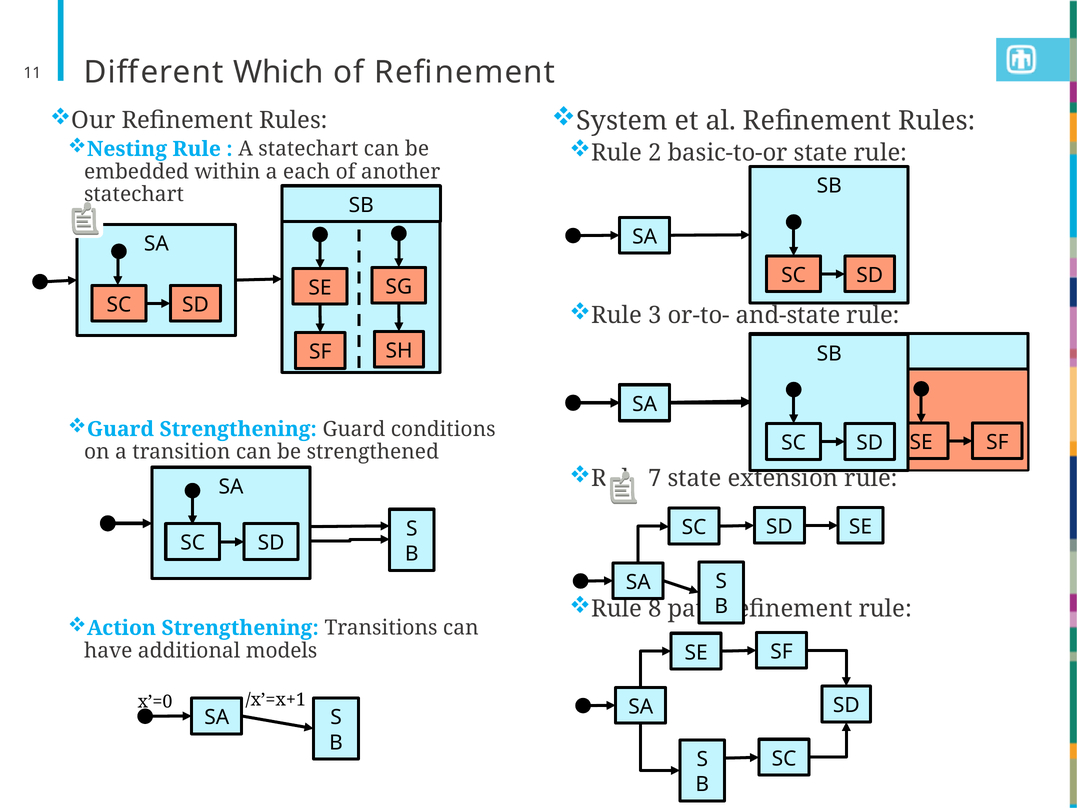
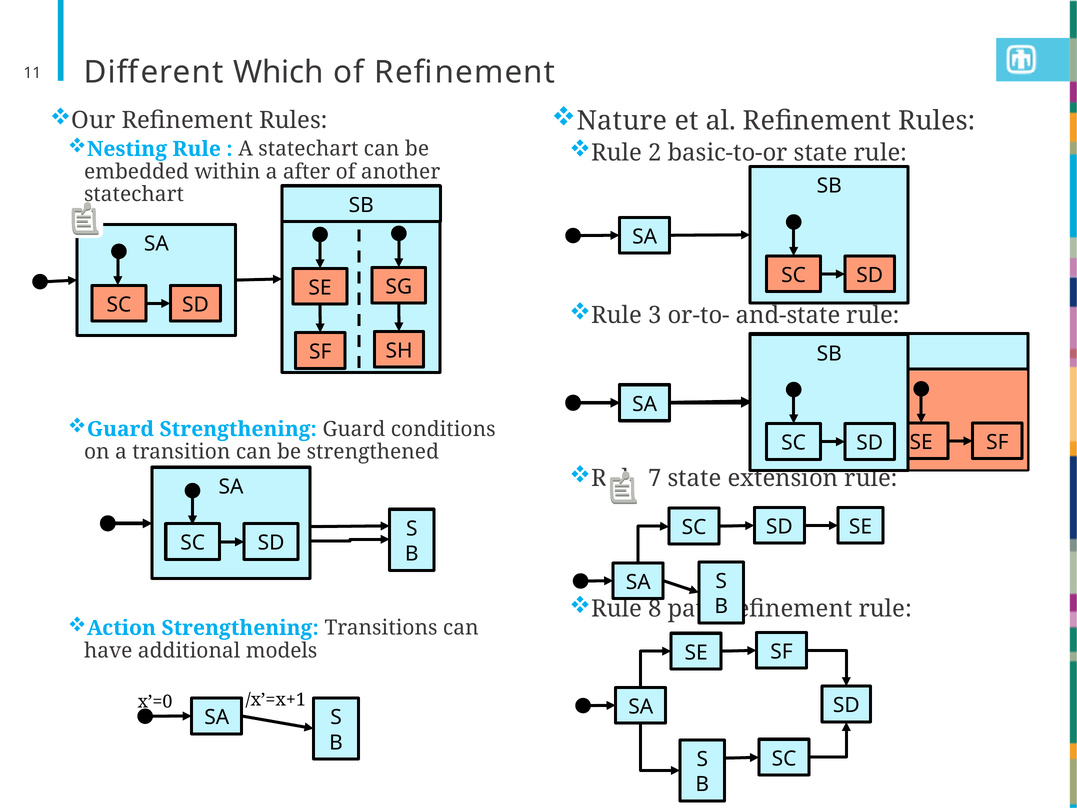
System: System -> Nature
each: each -> after
